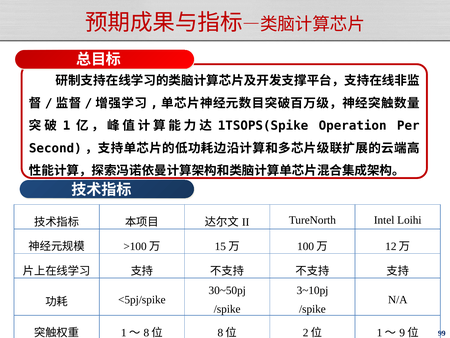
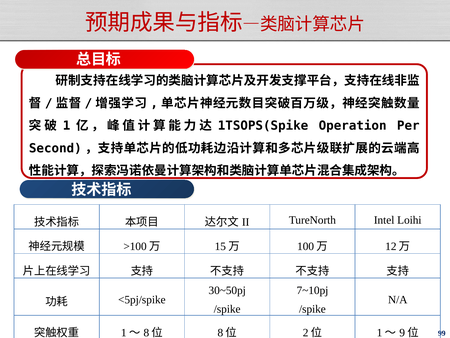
3~10pj: 3~10pj -> 7~10pj
